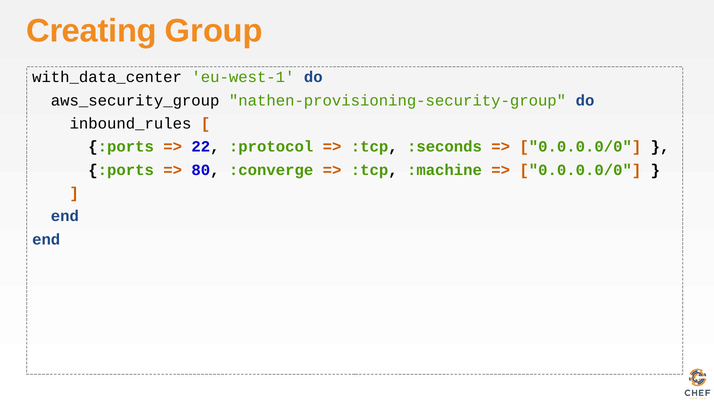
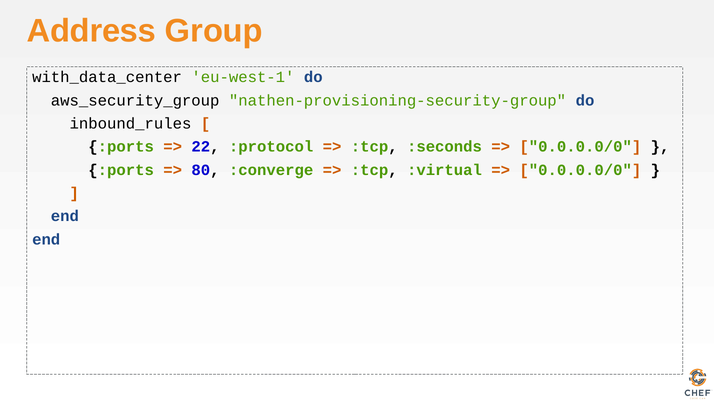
Creating: Creating -> Address
:machine: :machine -> :virtual
